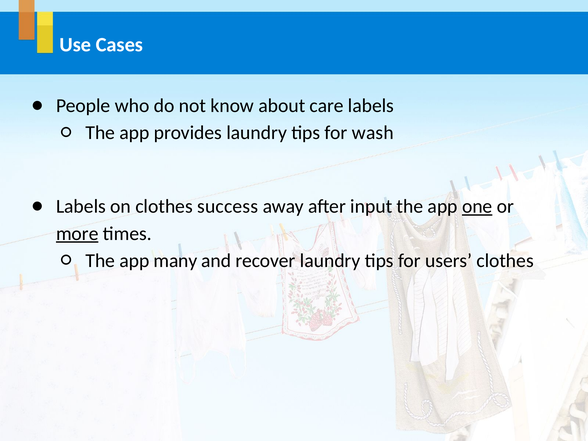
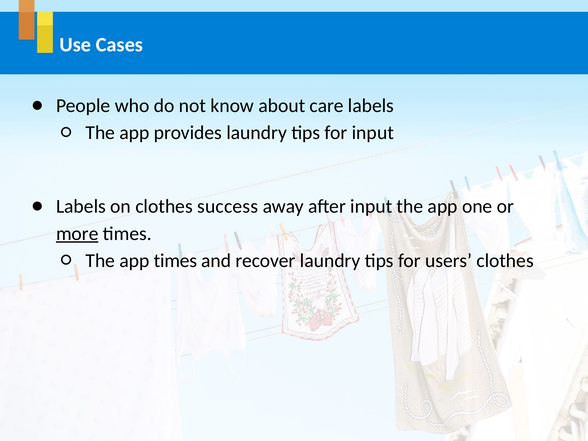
for wash: wash -> input
one underline: present -> none
app many: many -> times
